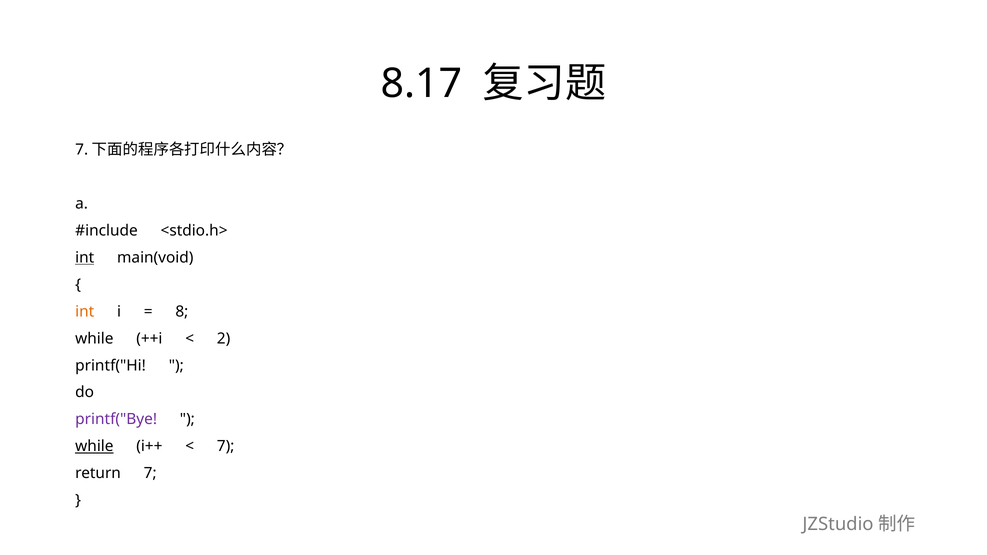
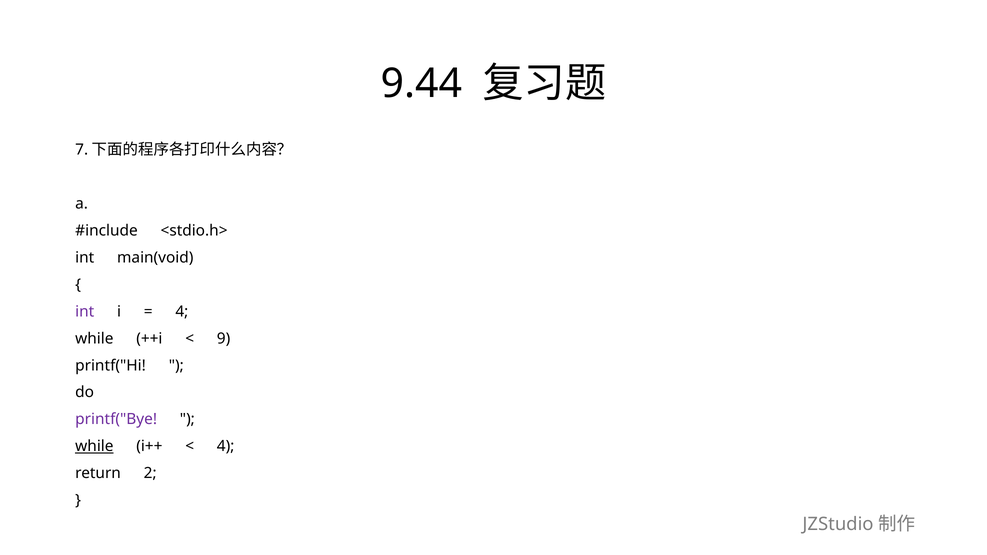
8.17: 8.17 -> 9.44
int at (85, 258) underline: present -> none
int at (85, 312) colour: orange -> purple
8 at (182, 312): 8 -> 4
2: 2 -> 9
7 at (226, 446): 7 -> 4
return 7: 7 -> 2
